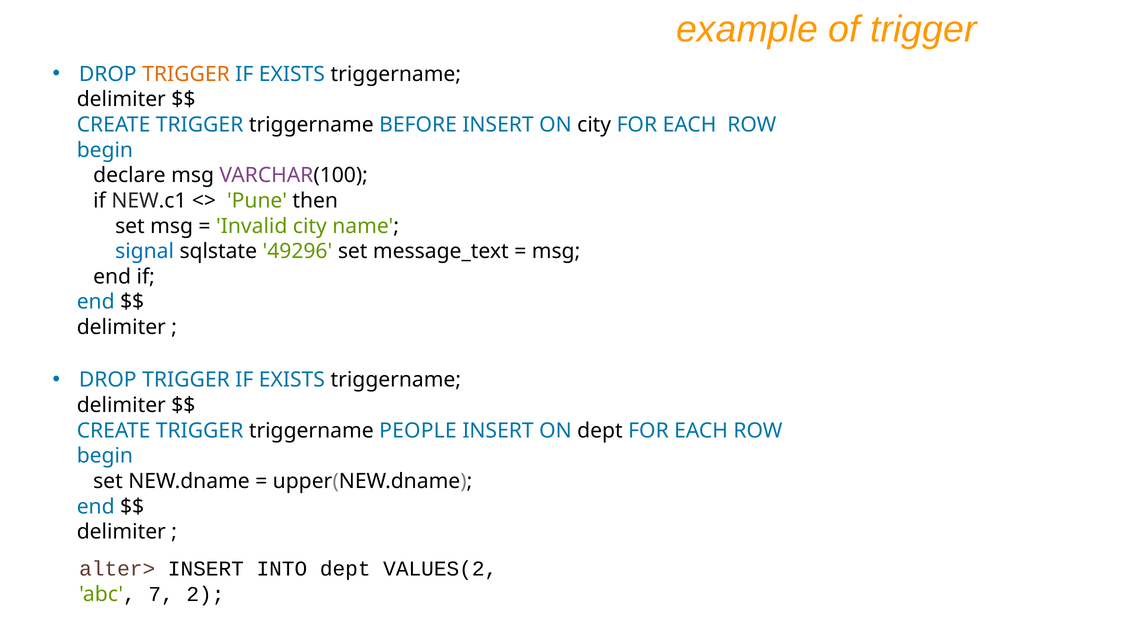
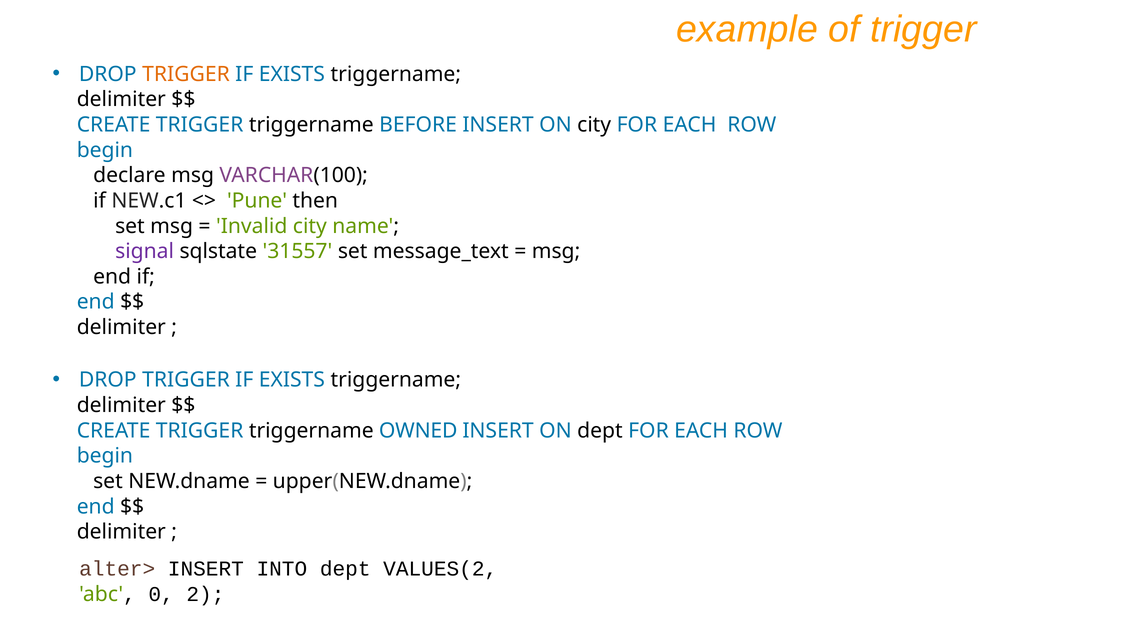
signal colour: blue -> purple
49296: 49296 -> 31557
PEOPLE: PEOPLE -> OWNED
7: 7 -> 0
